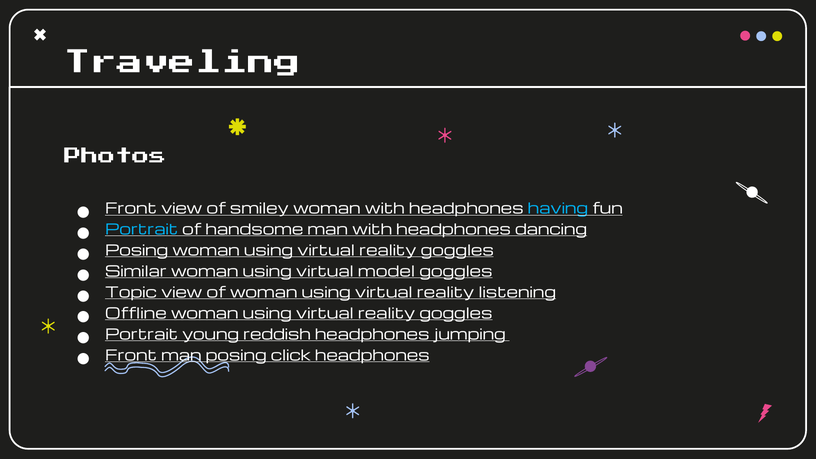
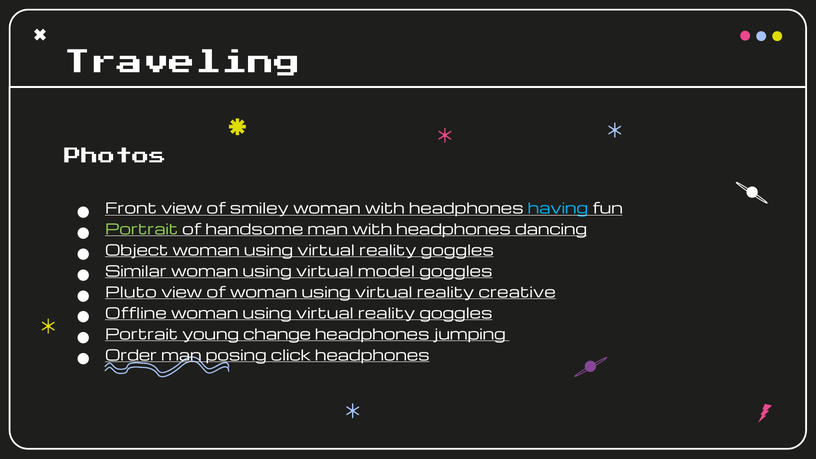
Portrait at (142, 230) colour: light blue -> light green
Posing at (137, 251): Posing -> Object
Topic: Topic -> Pluto
listening: listening -> creative
reddish: reddish -> change
Front at (131, 356): Front -> Order
